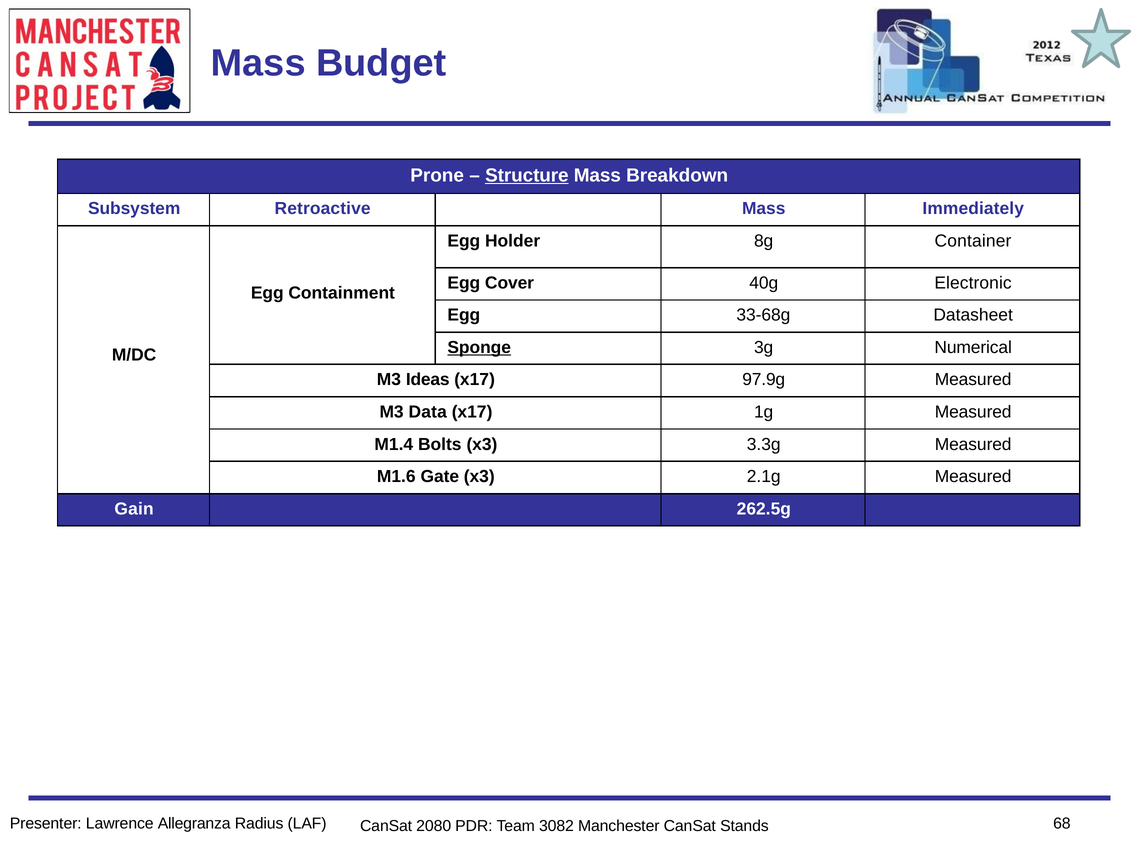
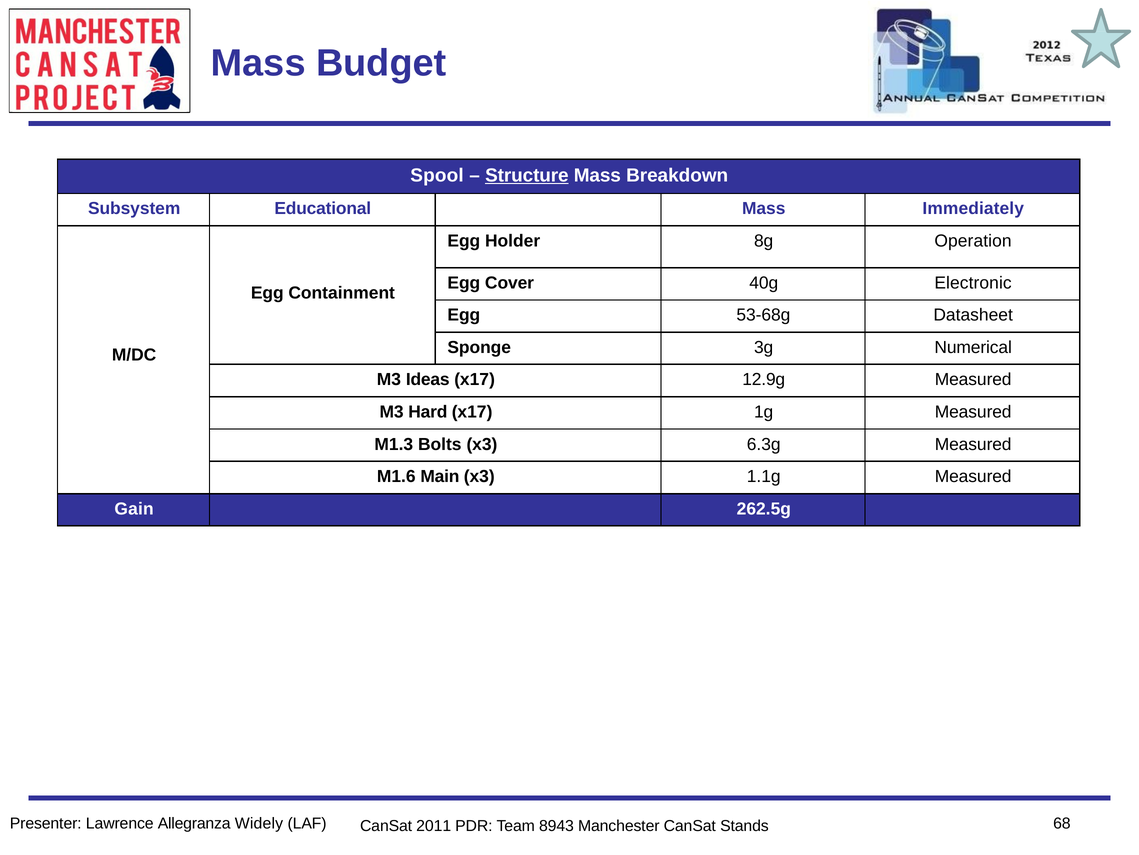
Prone: Prone -> Spool
Retroactive: Retroactive -> Educational
Container: Container -> Operation
33-68g: 33-68g -> 53-68g
Sponge underline: present -> none
97.9g: 97.9g -> 12.9g
Data: Data -> Hard
M1.4: M1.4 -> M1.3
3.3g: 3.3g -> 6.3g
Gate: Gate -> Main
2.1g: 2.1g -> 1.1g
Radius: Radius -> Widely
2080: 2080 -> 2011
3082: 3082 -> 8943
